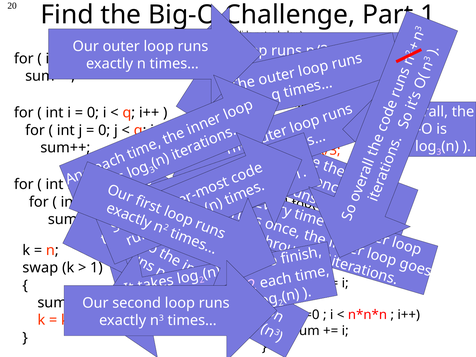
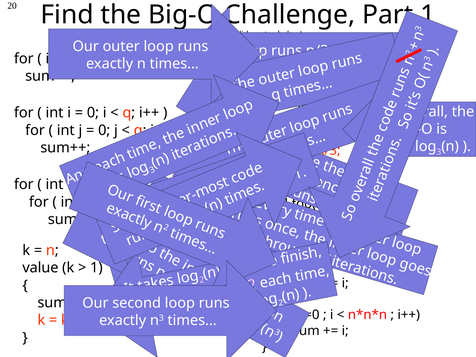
swap: swap -> value
